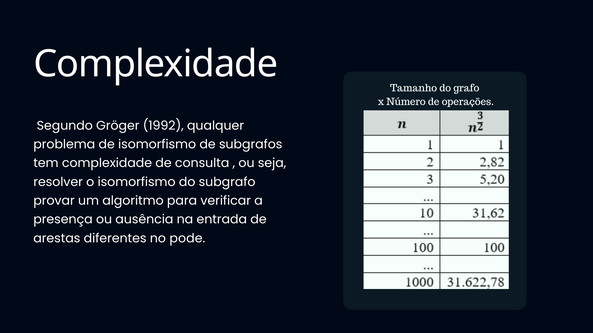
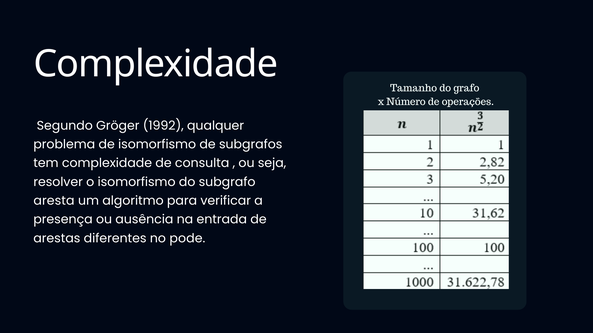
provar: provar -> aresta
